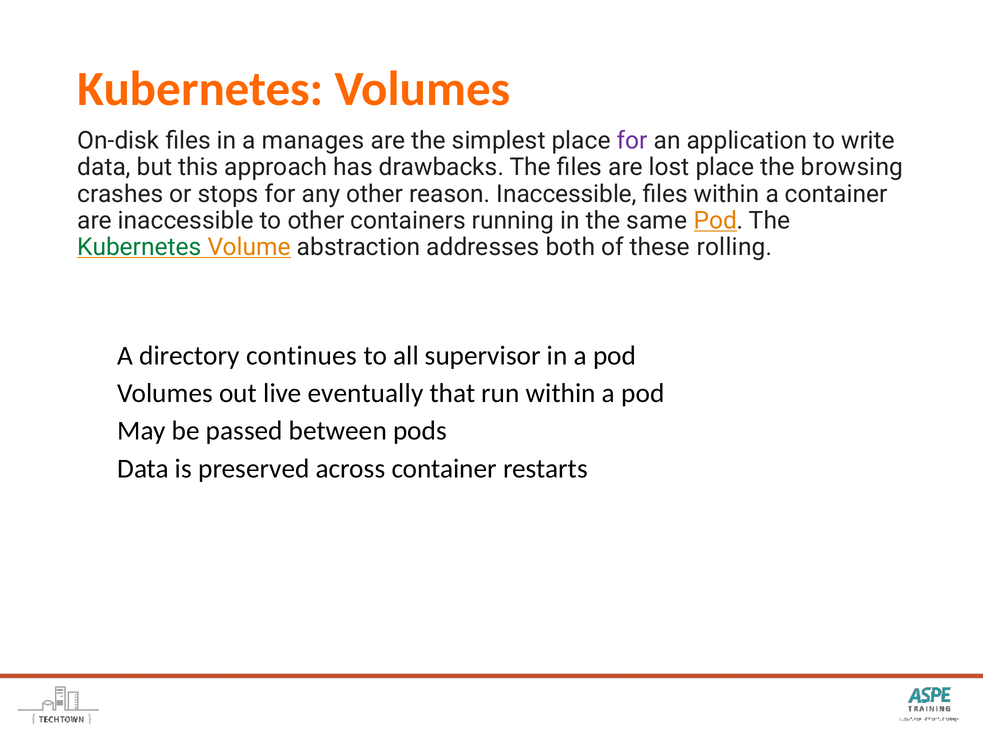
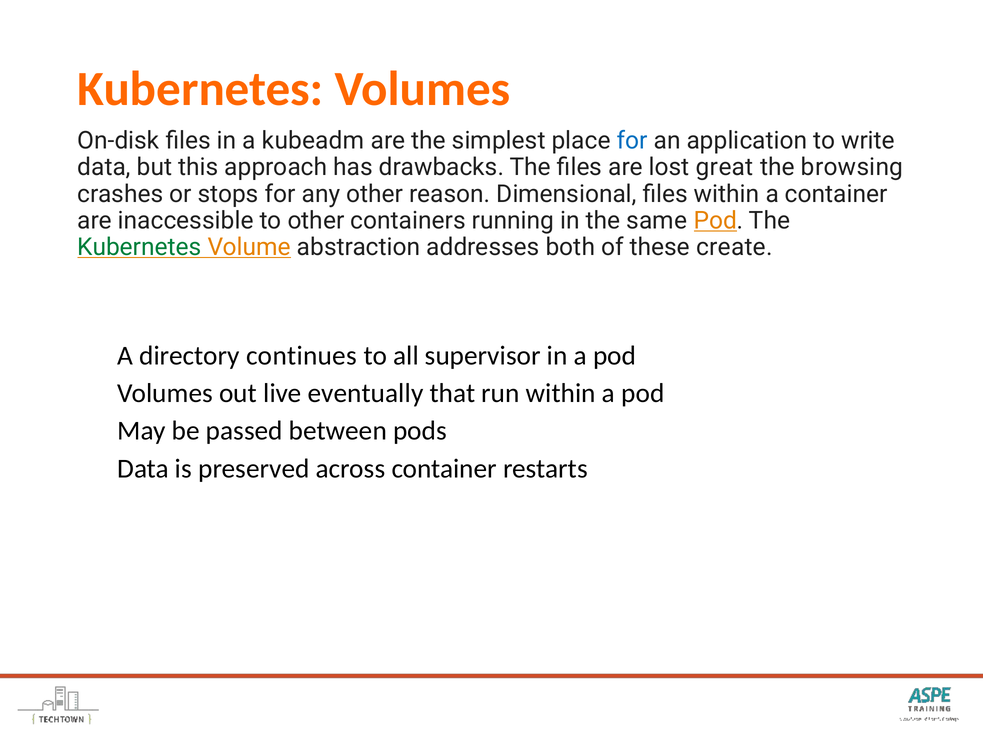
manages: manages -> kubeadm
for at (632, 141) colour: purple -> blue
lost place: place -> great
reason Inaccessible: Inaccessible -> Dimensional
rolling: rolling -> create
